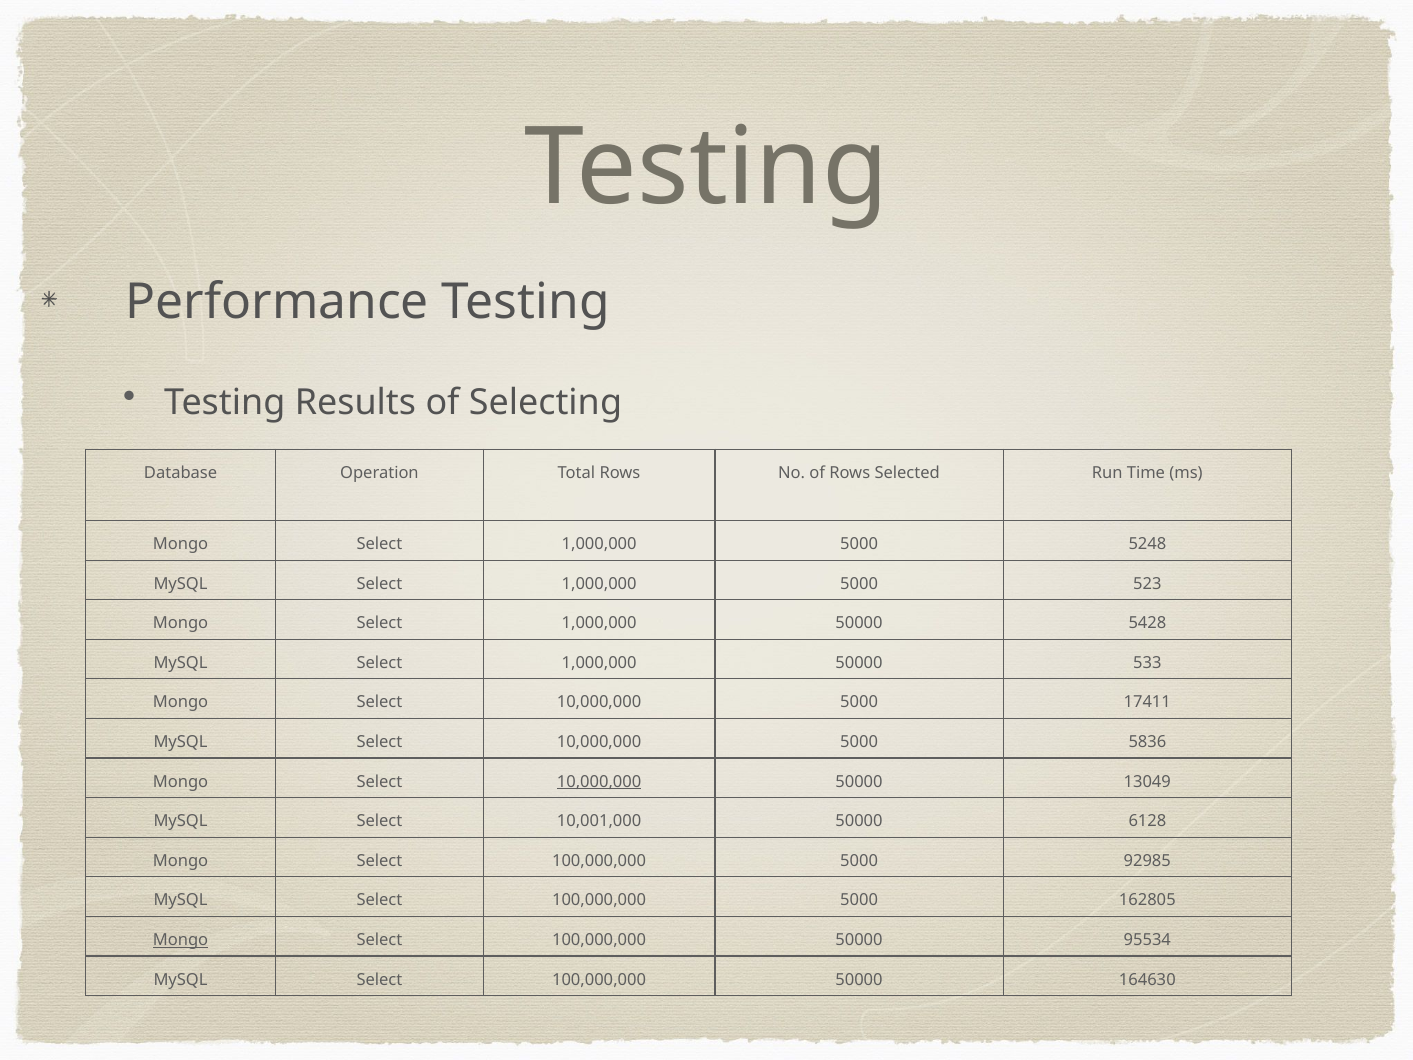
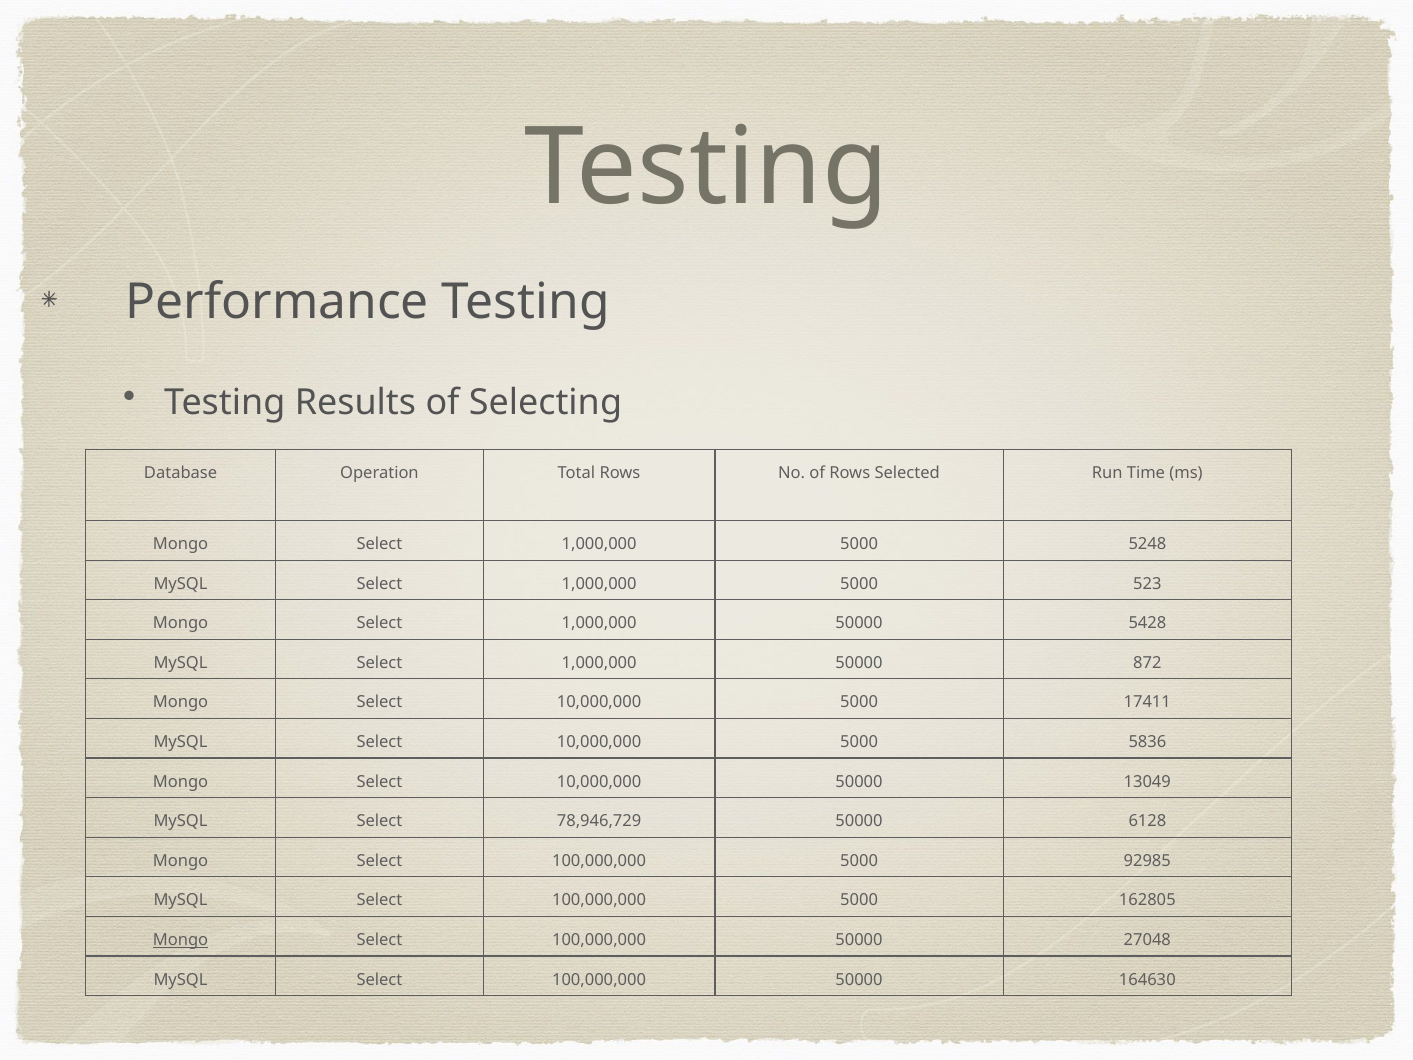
533: 533 -> 872
10,000,000 at (599, 781) underline: present -> none
10,001,000: 10,001,000 -> 78,946,729
95534: 95534 -> 27048
